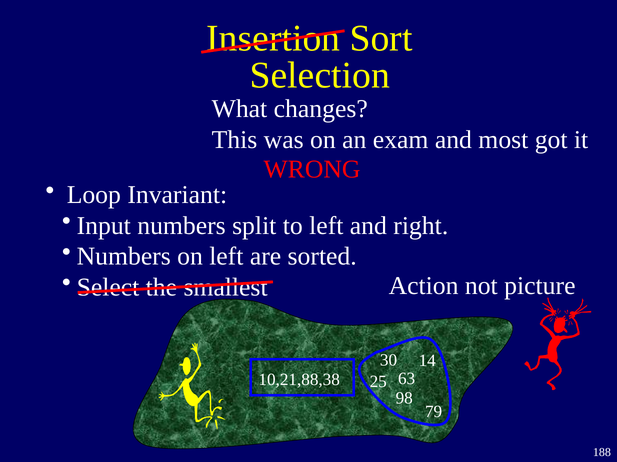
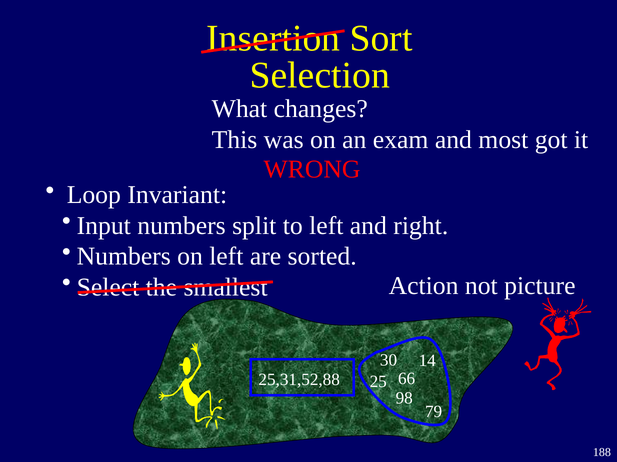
10,21,88,38: 10,21,88,38 -> 25,31,52,88
63: 63 -> 66
